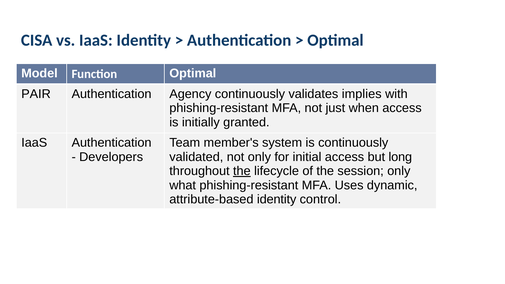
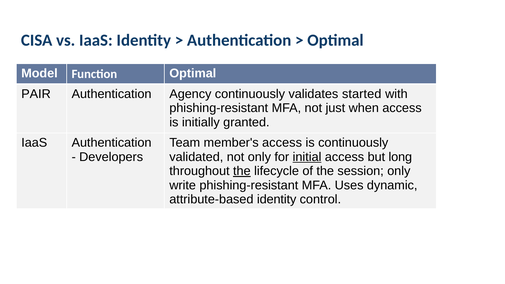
implies: implies -> started
member's system: system -> access
initial underline: none -> present
what: what -> write
